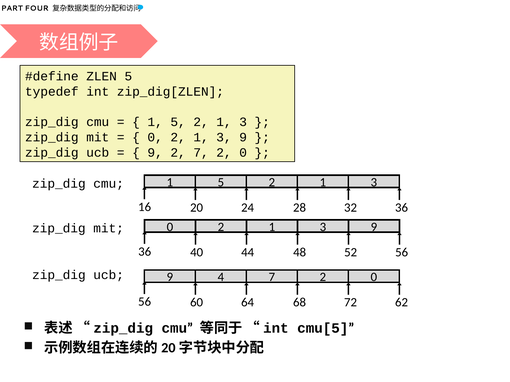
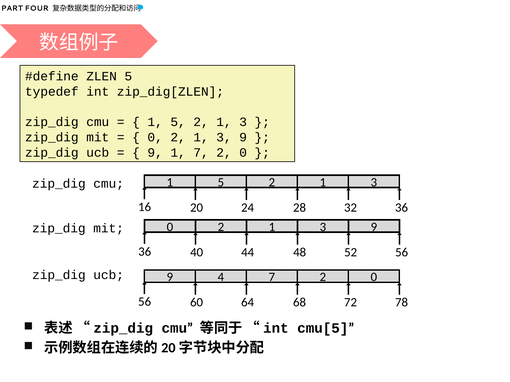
9 2: 2 -> 1
62: 62 -> 78
